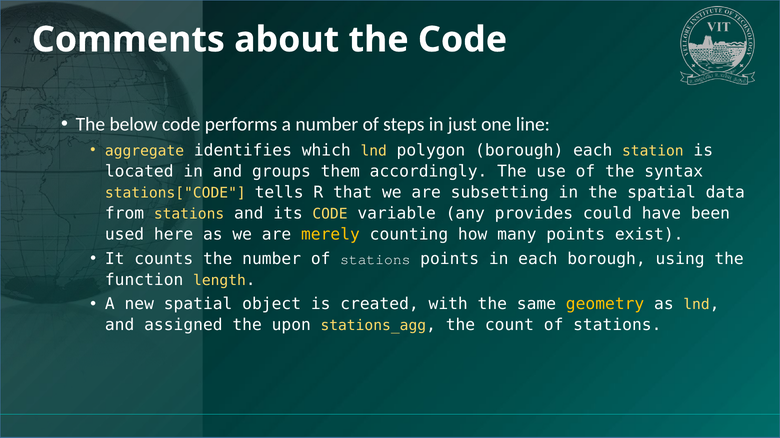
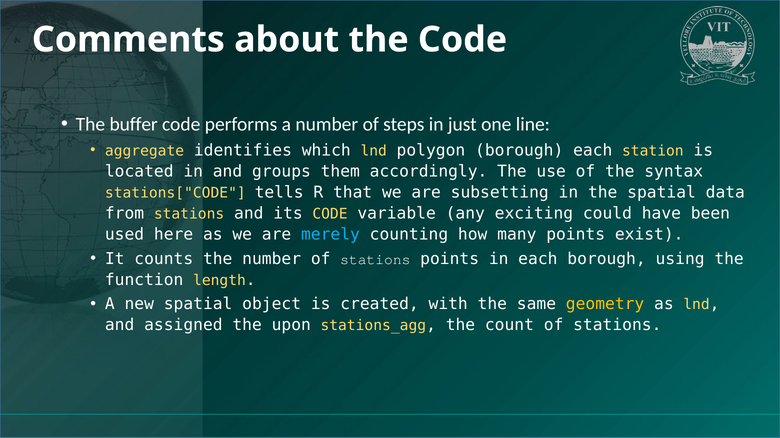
below: below -> buffer
provides: provides -> exciting
merely colour: yellow -> light blue
